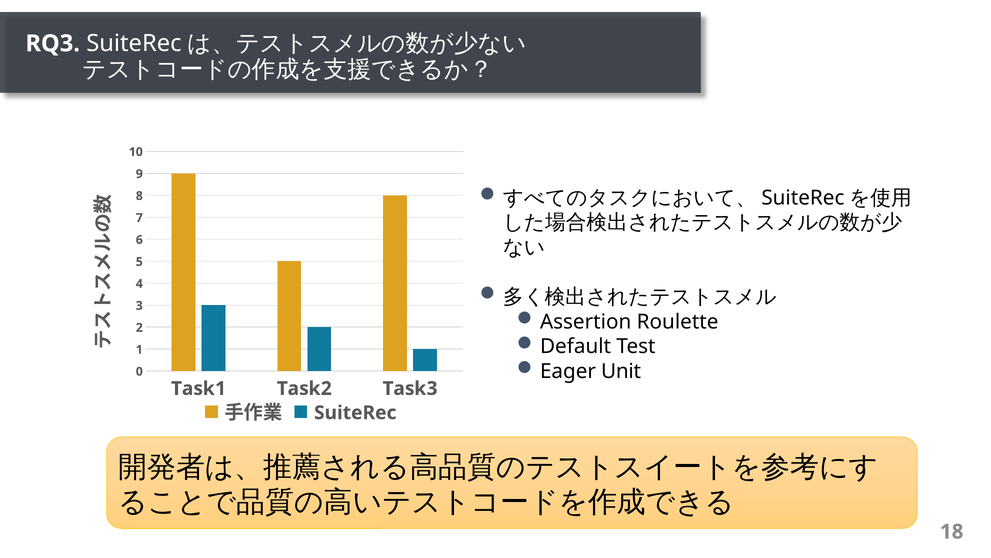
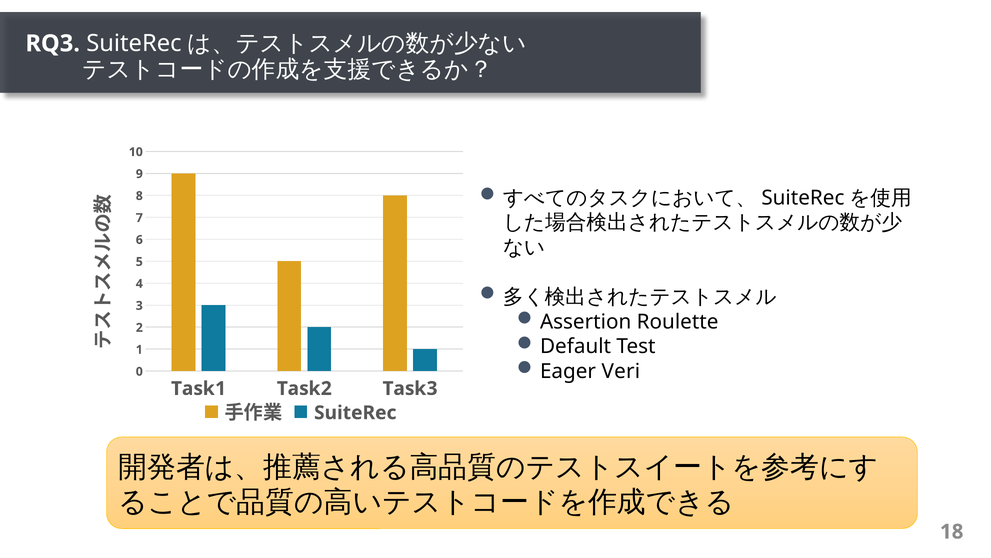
Unit: Unit -> Veri
